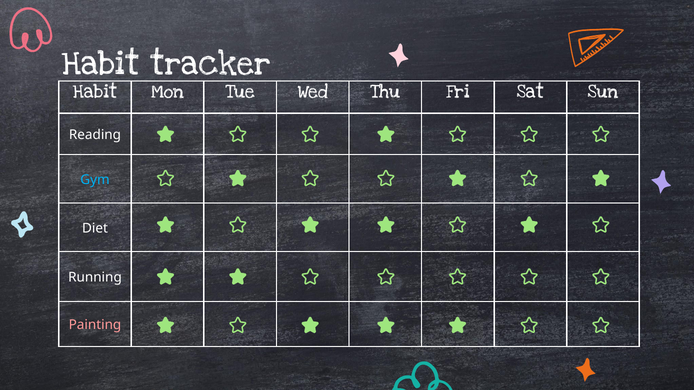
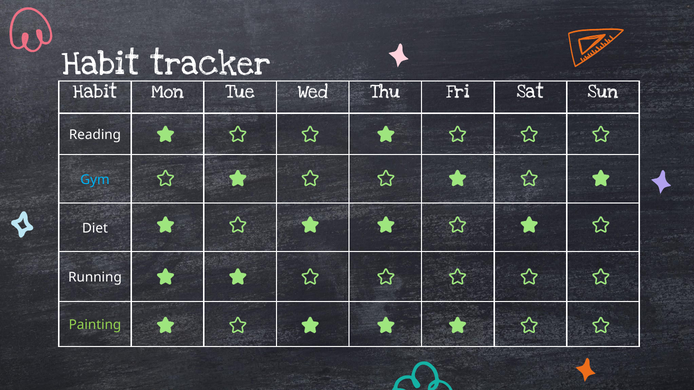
Painting colour: pink -> light green
